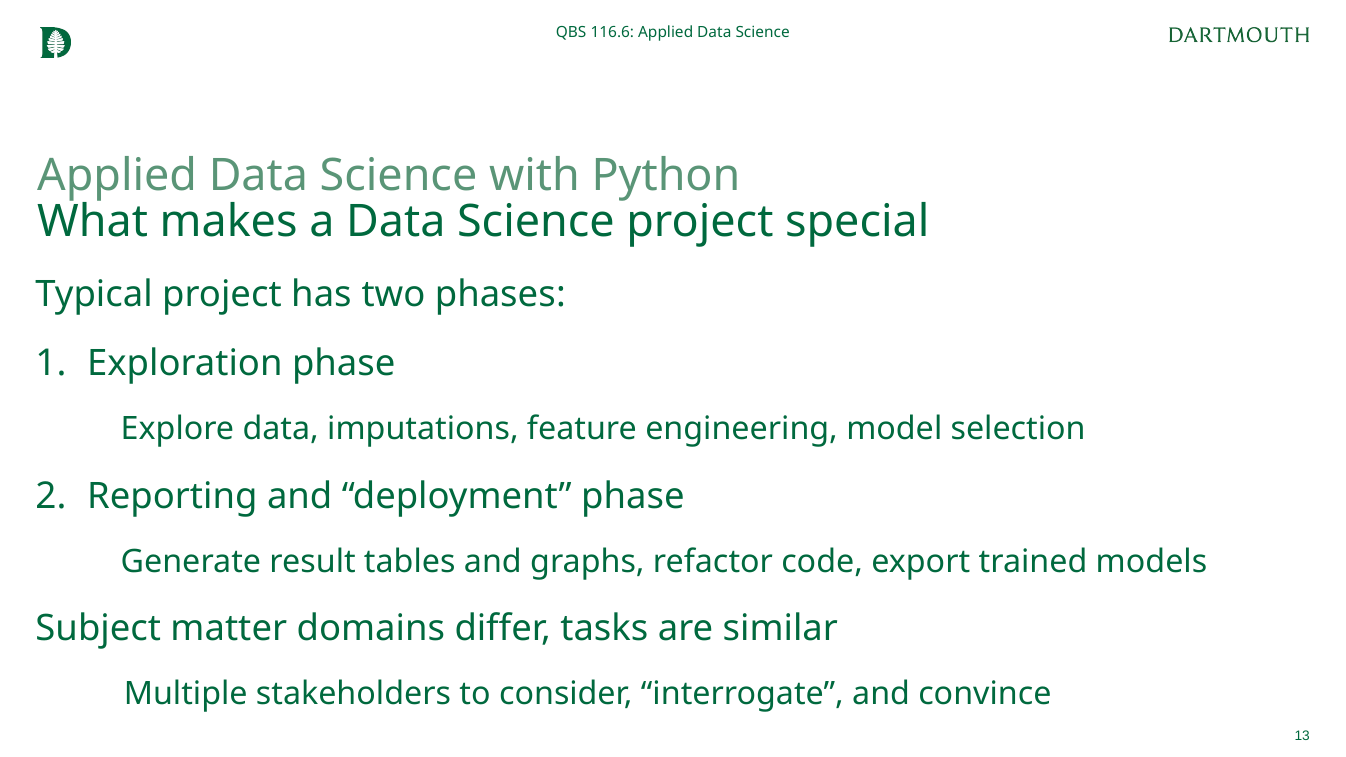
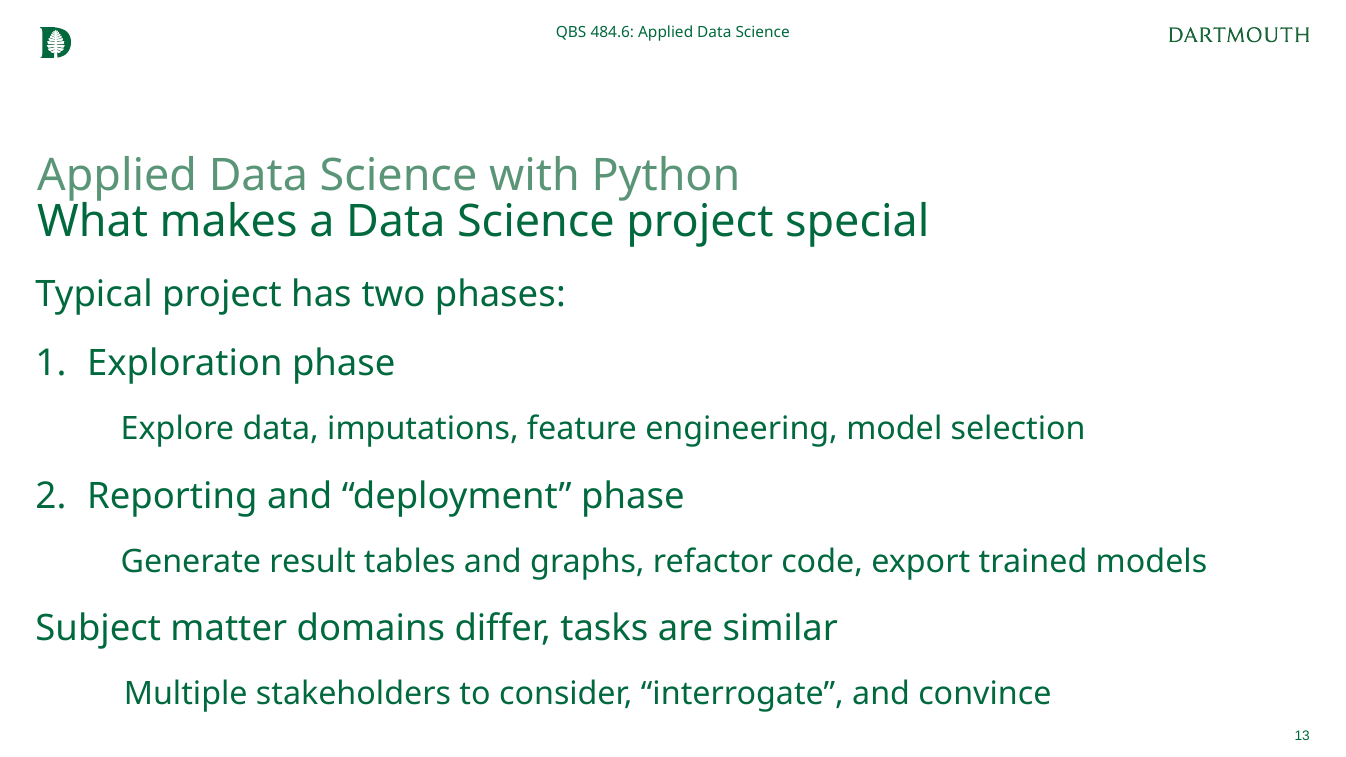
116.6: 116.6 -> 484.6
